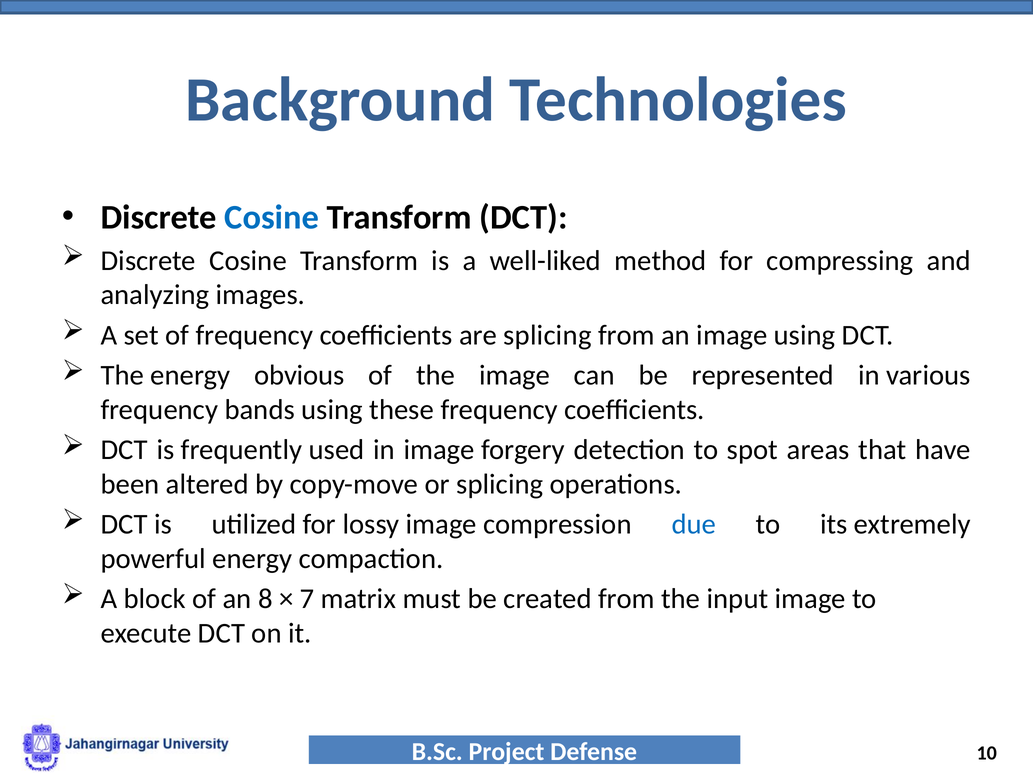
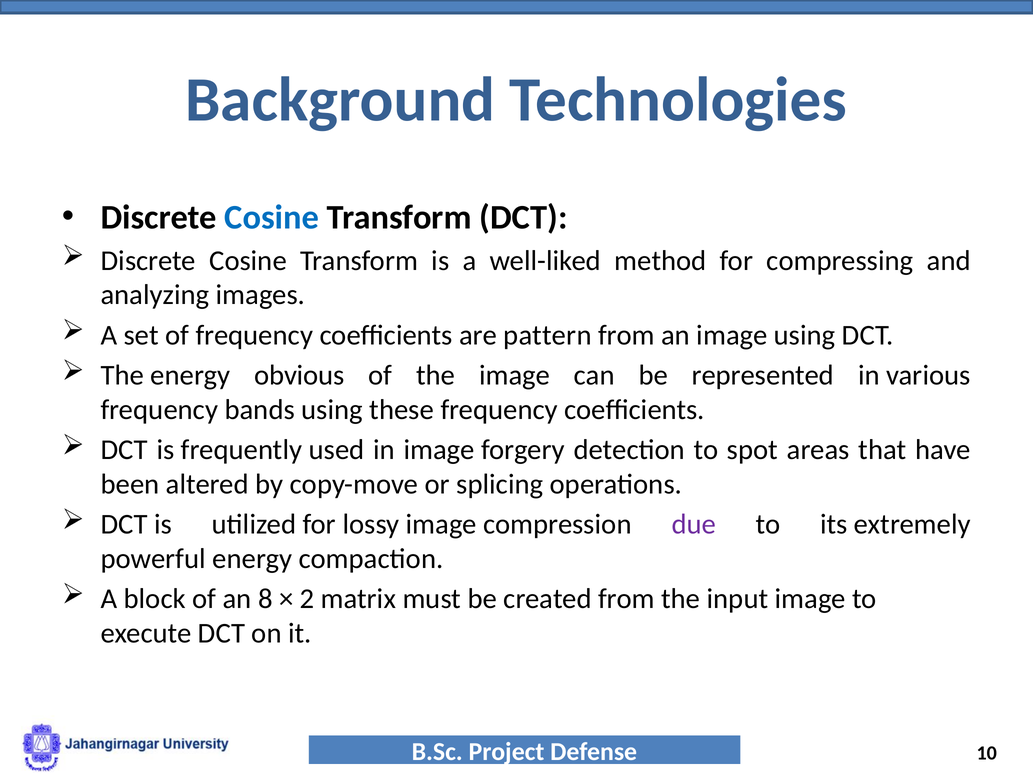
are splicing: splicing -> pattern
due colour: blue -> purple
7: 7 -> 2
